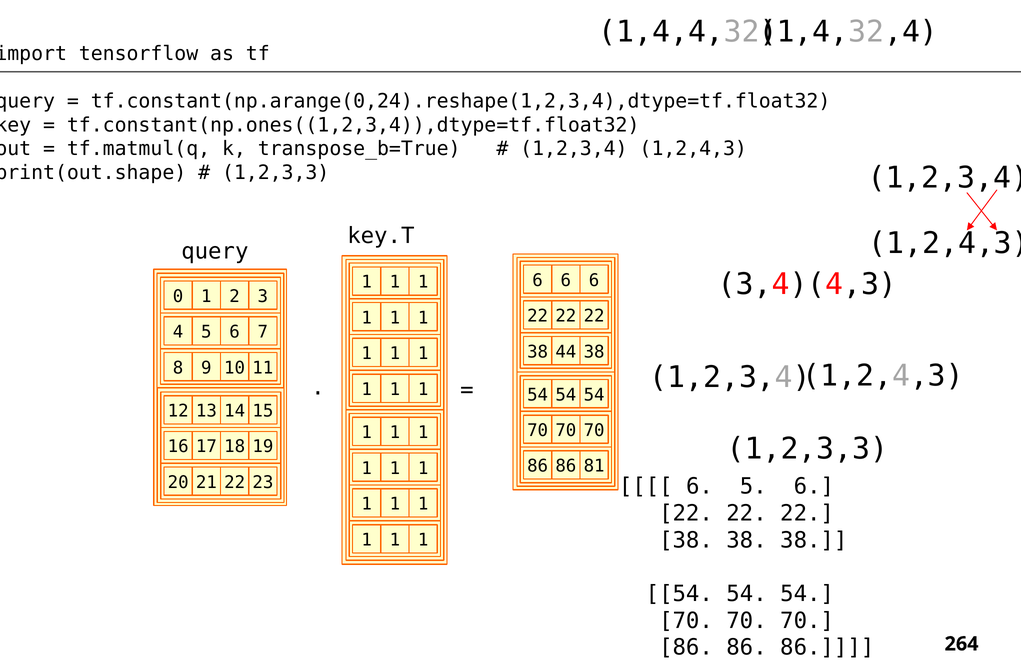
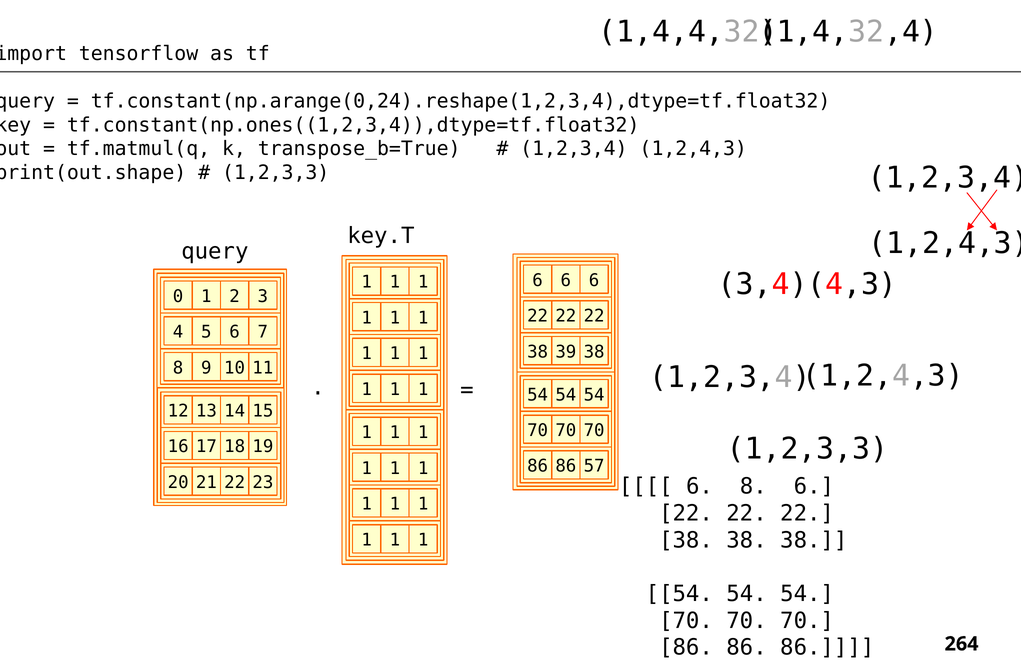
44: 44 -> 39
81: 81 -> 57
6 5: 5 -> 8
